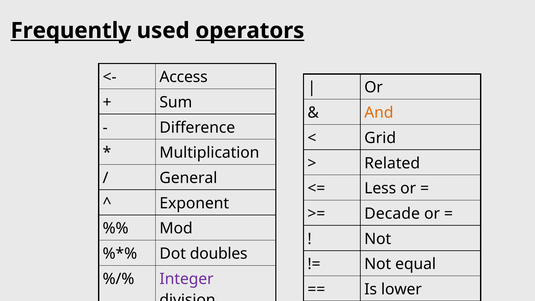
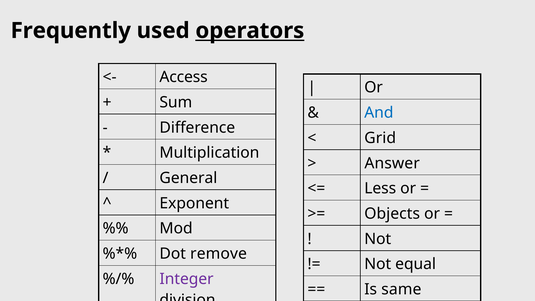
Frequently underline: present -> none
And colour: orange -> blue
Related: Related -> Answer
Decade: Decade -> Objects
doubles: doubles -> remove
lower: lower -> same
